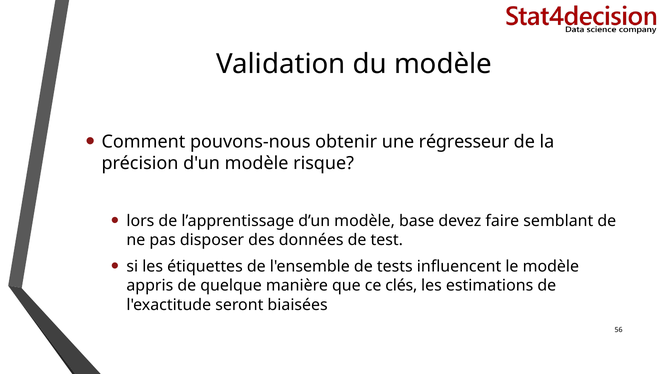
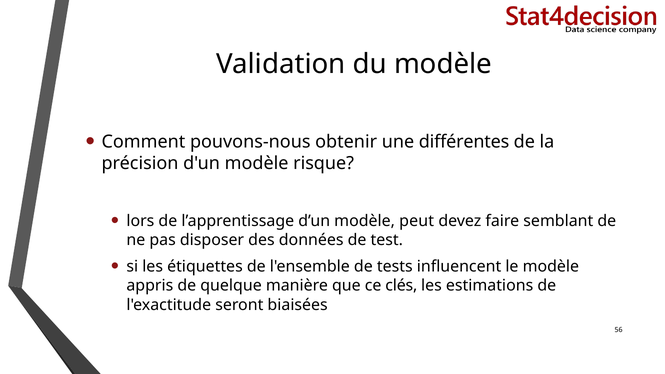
régresseur: régresseur -> différentes
base: base -> peut
